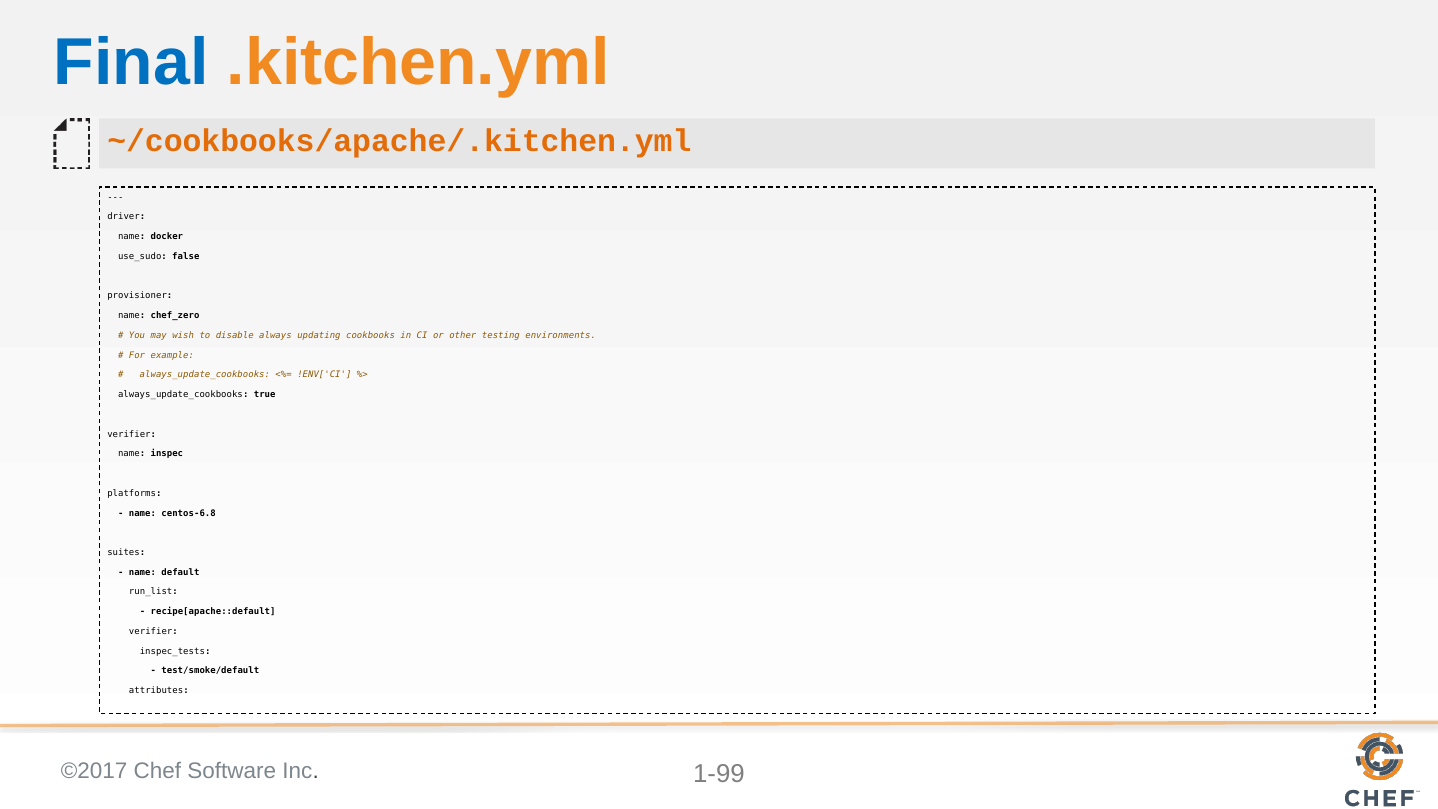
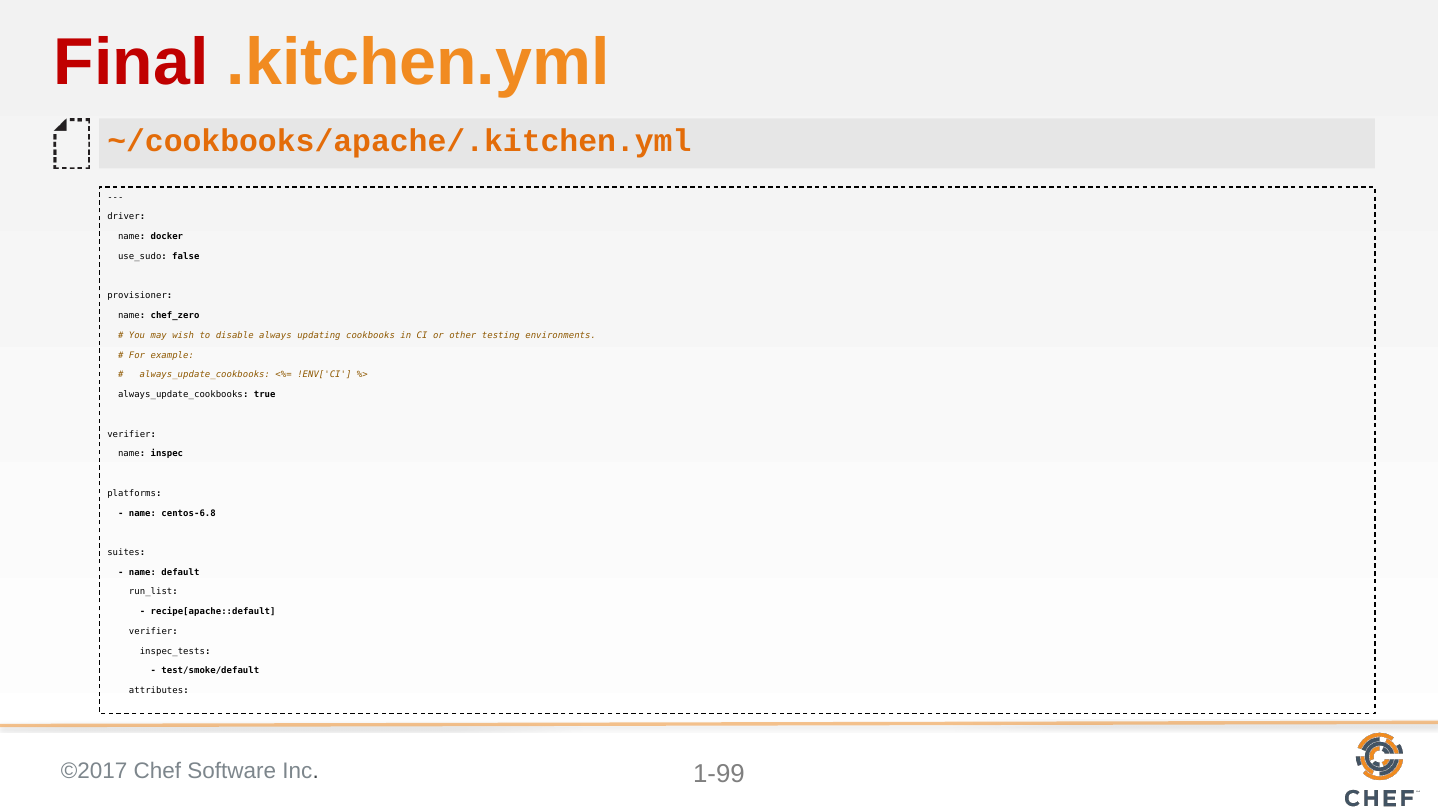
Final colour: blue -> red
